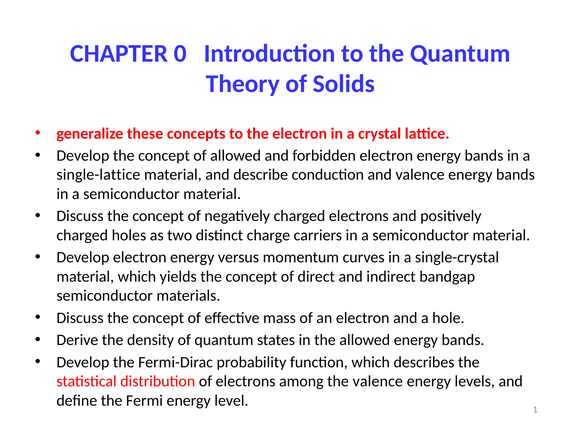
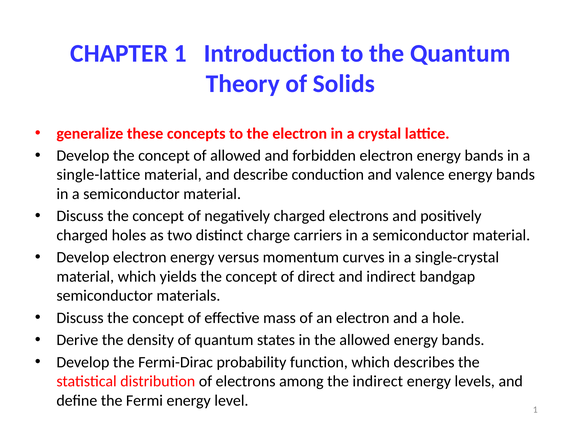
CHAPTER 0: 0 -> 1
the valence: valence -> indirect
